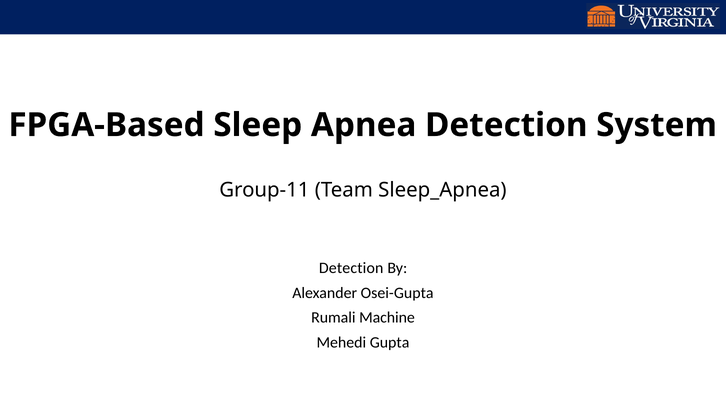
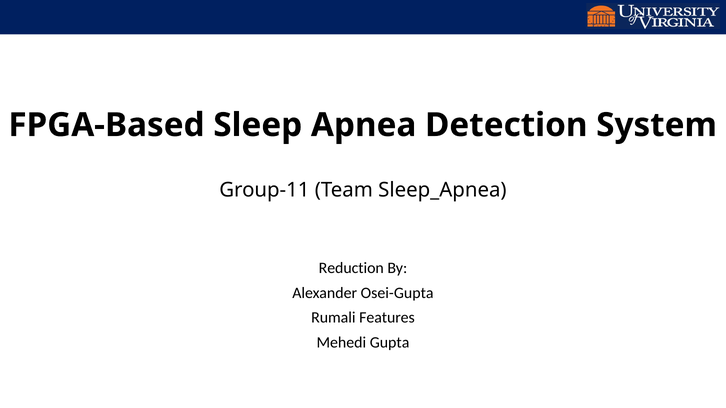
Detection at (351, 268): Detection -> Reduction
Machine: Machine -> Features
